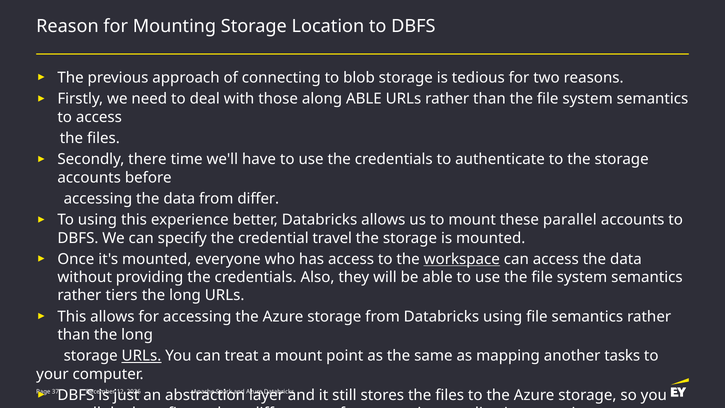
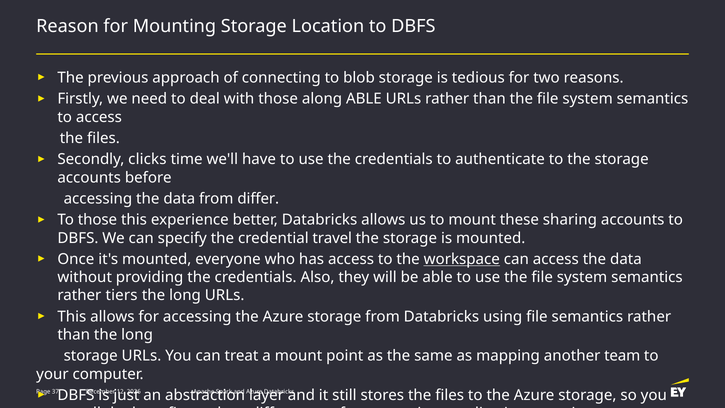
there: there -> clicks
To using: using -> those
parallel: parallel -> sharing
URLs at (141, 356) underline: present -> none
tasks: tasks -> team
